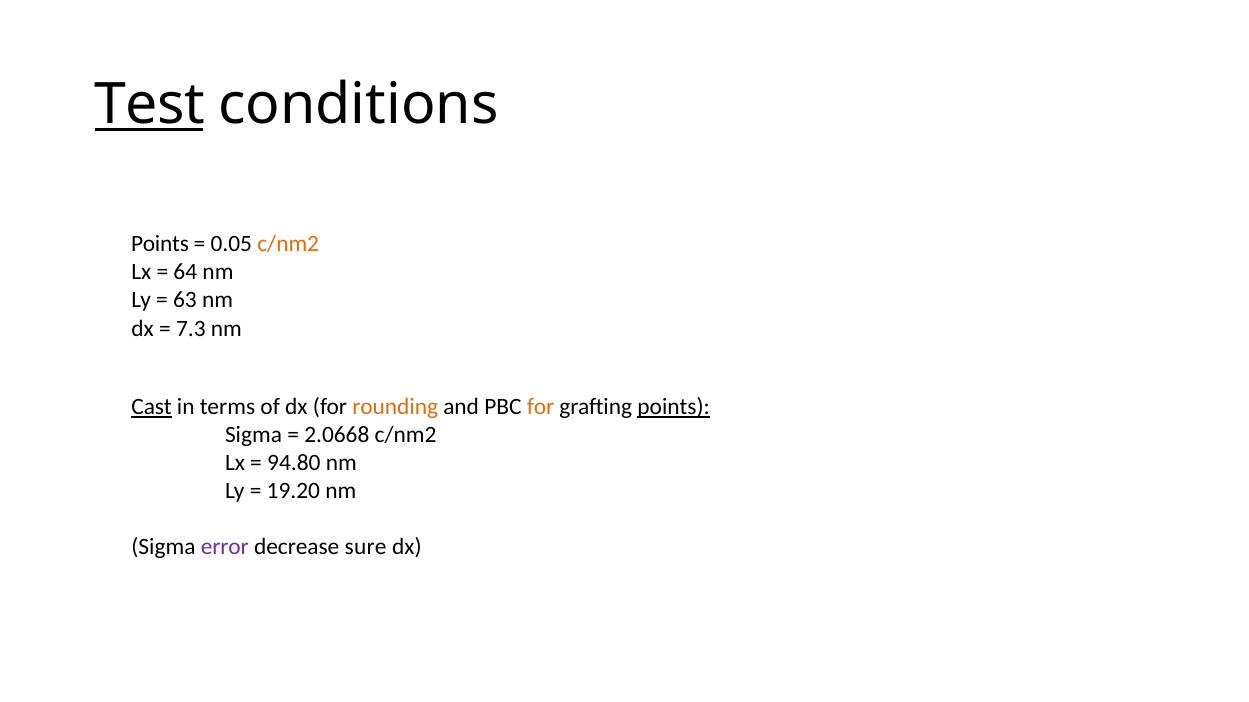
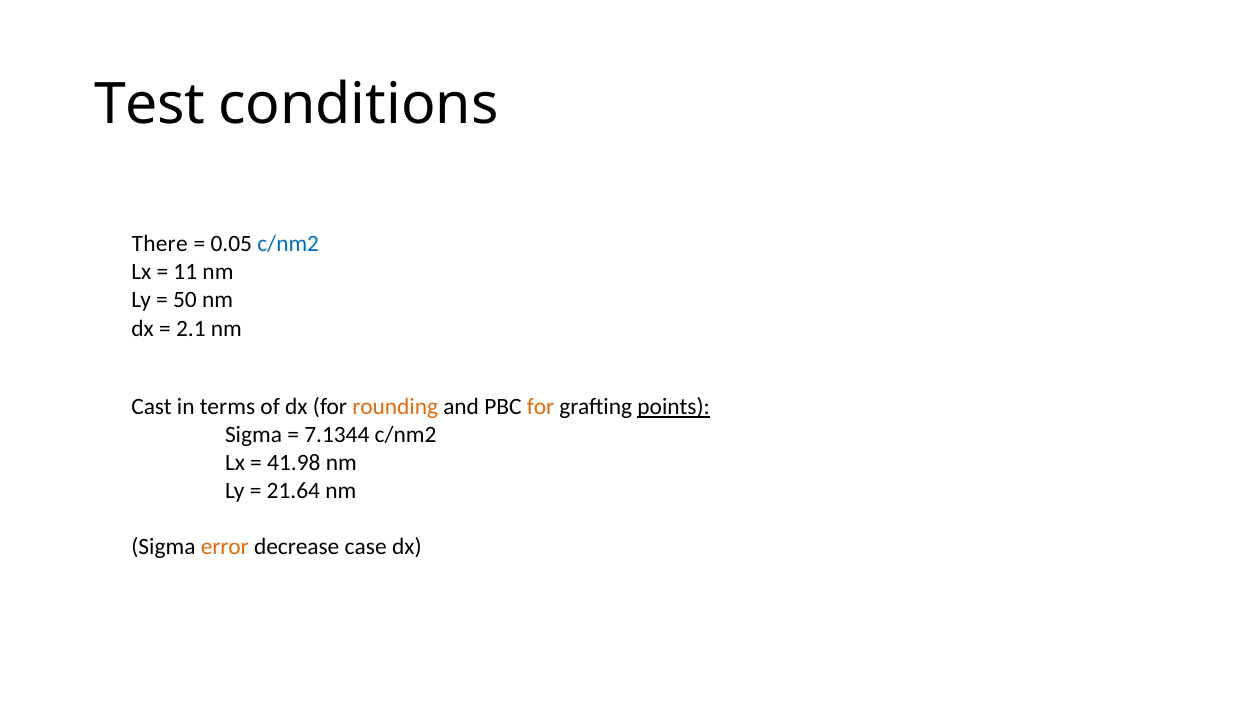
Test underline: present -> none
Points at (160, 244): Points -> There
c/nm2 at (288, 244) colour: orange -> blue
64: 64 -> 11
63: 63 -> 50
7.3: 7.3 -> 2.1
Cast underline: present -> none
2.0668: 2.0668 -> 7.1344
94.80: 94.80 -> 41.98
19.20: 19.20 -> 21.64
error colour: purple -> orange
sure: sure -> case
